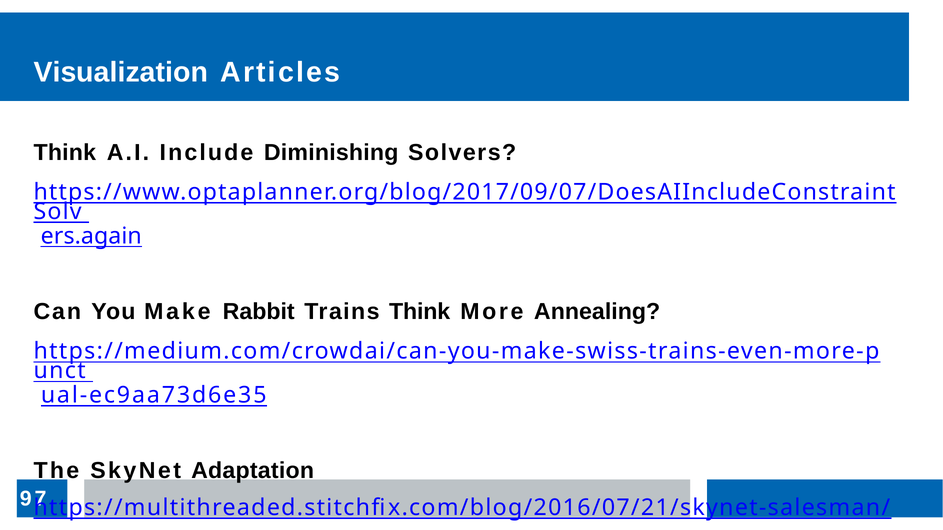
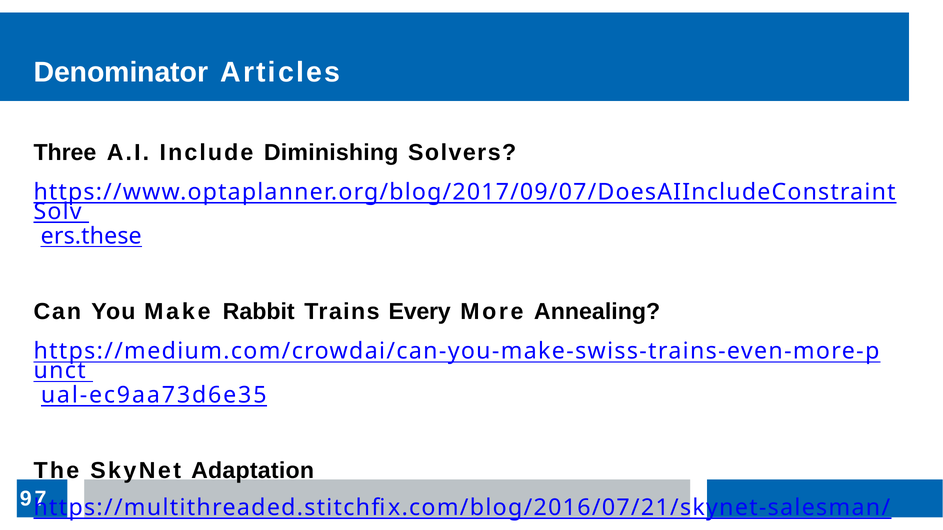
Visualization: Visualization -> Denominator
Think at (65, 153): Think -> Three
ers.again: ers.again -> ers.these
Trains Think: Think -> Every
